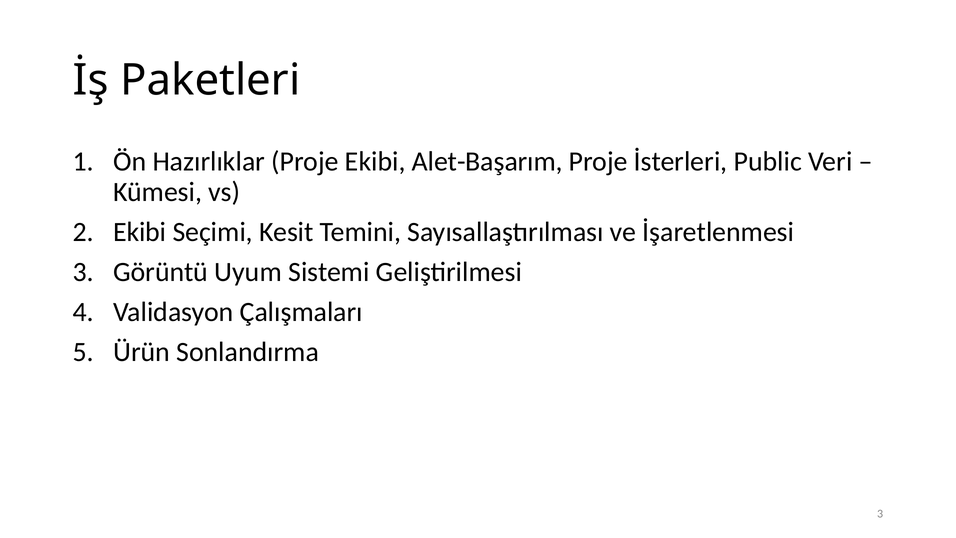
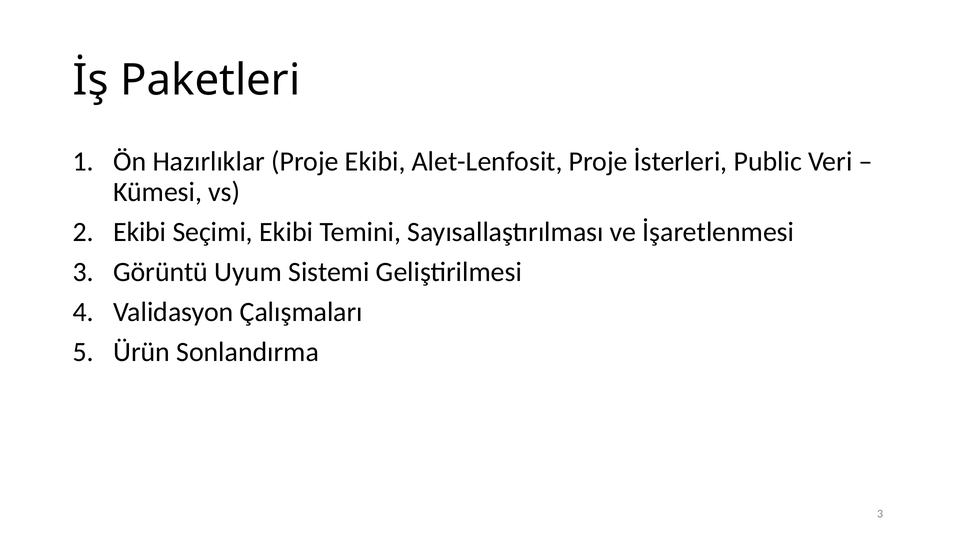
Alet-Başarım: Alet-Başarım -> Alet-Lenfosit
Seçimi Kesit: Kesit -> Ekibi
